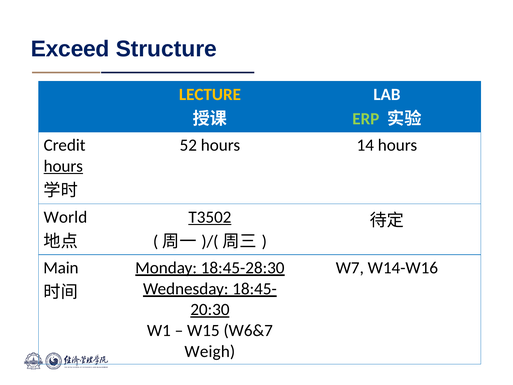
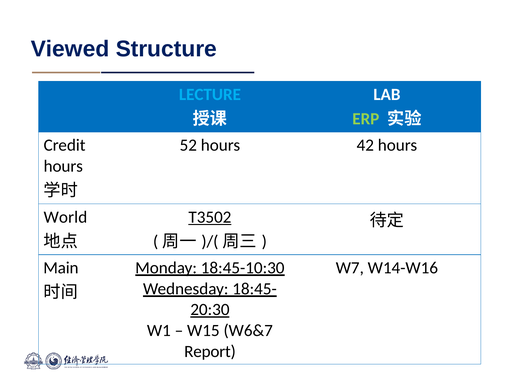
Exceed: Exceed -> Viewed
LECTURE colour: yellow -> light blue
14: 14 -> 42
hours at (63, 166) underline: present -> none
18:45-28:30: 18:45-28:30 -> 18:45-10:30
Weigh: Weigh -> Report
